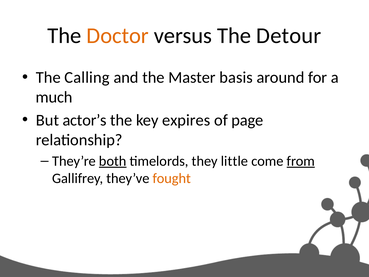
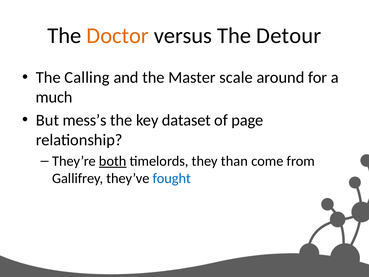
basis: basis -> scale
actor’s: actor’s -> mess’s
expires: expires -> dataset
little: little -> than
from underline: present -> none
fought colour: orange -> blue
